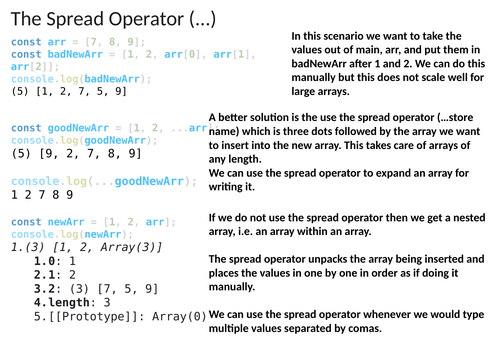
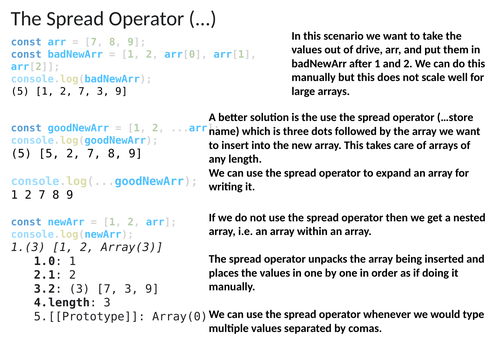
main: main -> drive
2 7 5: 5 -> 3
9 at (49, 153): 9 -> 5
3 7 5: 5 -> 3
